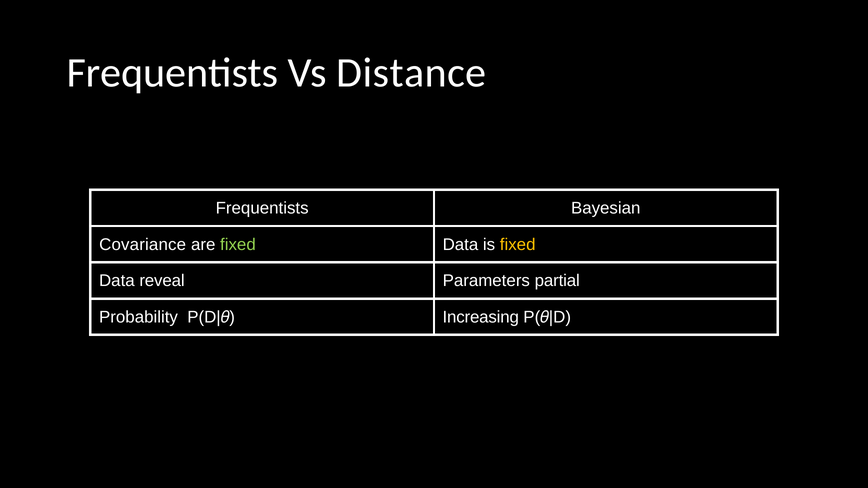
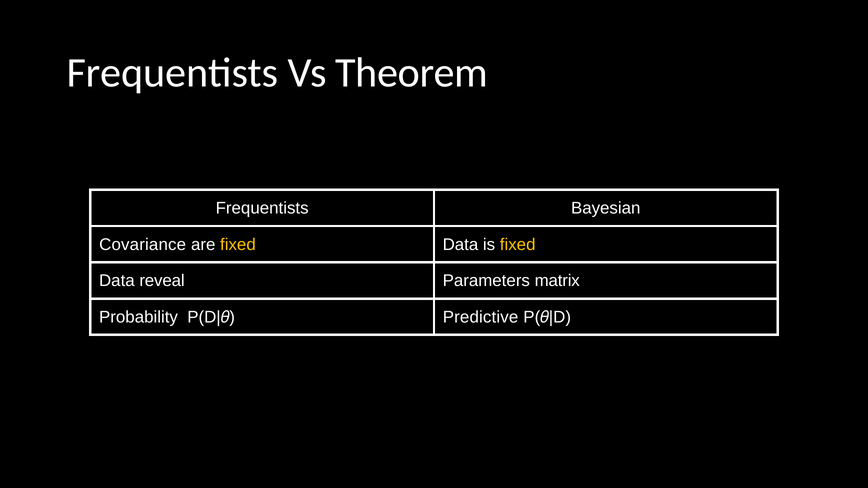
Distance: Distance -> Theorem
fixed at (238, 245) colour: light green -> yellow
partial: partial -> matrix
Increasing: Increasing -> Predictive
